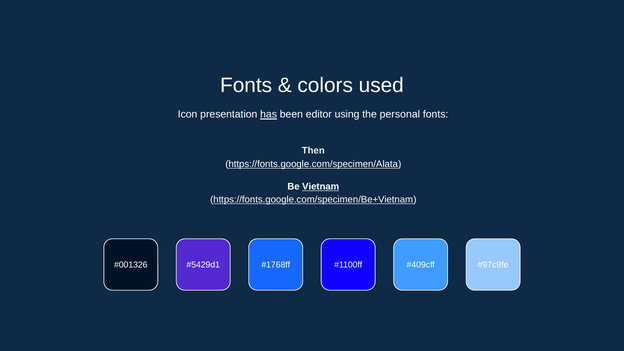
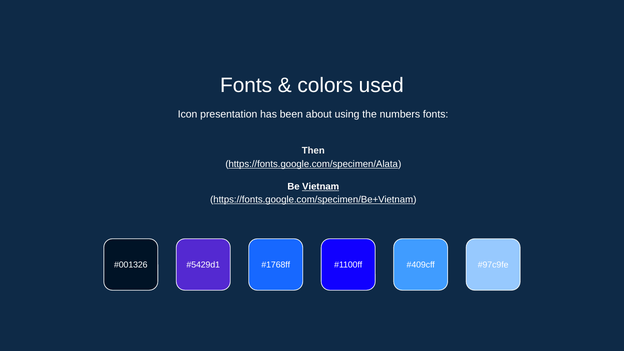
has underline: present -> none
editor: editor -> about
personal: personal -> numbers
